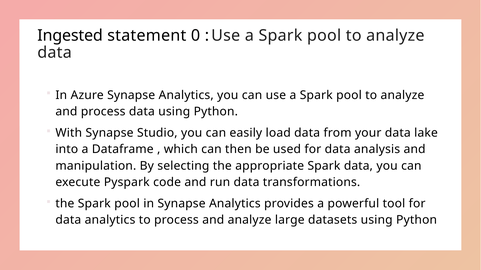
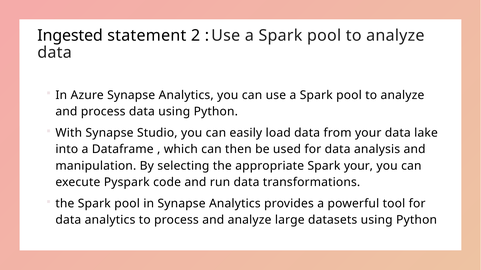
0: 0 -> 2
Spark data: data -> your
